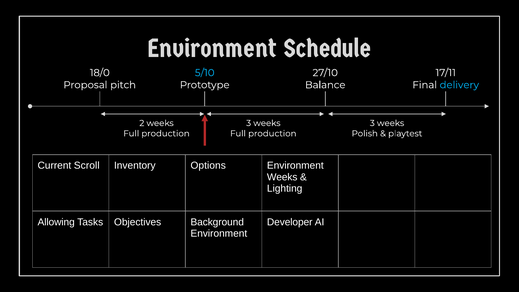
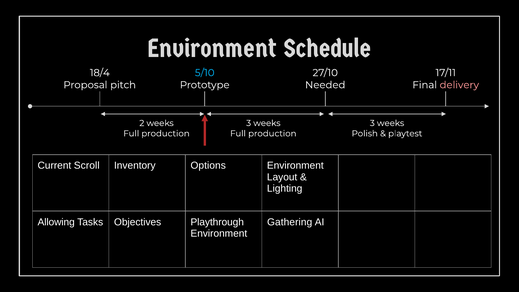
18/0: 18/0 -> 18/4
Balance: Balance -> Needed
delivery colour: light blue -> pink
Weeks at (282, 177): Weeks -> Layout
Background: Background -> Playthrough
Developer: Developer -> Gathering
